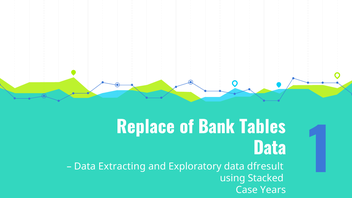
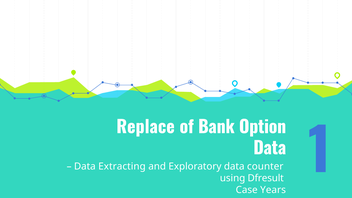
Tables: Tables -> Option
dfresult: dfresult -> counter
Stacked: Stacked -> Dfresult
